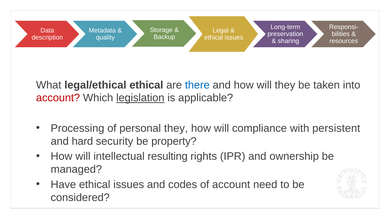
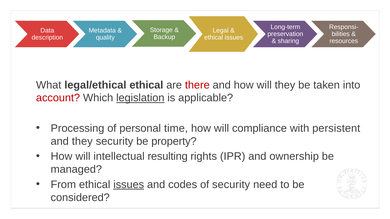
there colour: blue -> red
personal they: they -> time
and hard: hard -> they
Have: Have -> From
issues at (129, 185) underline: none -> present
of account: account -> security
